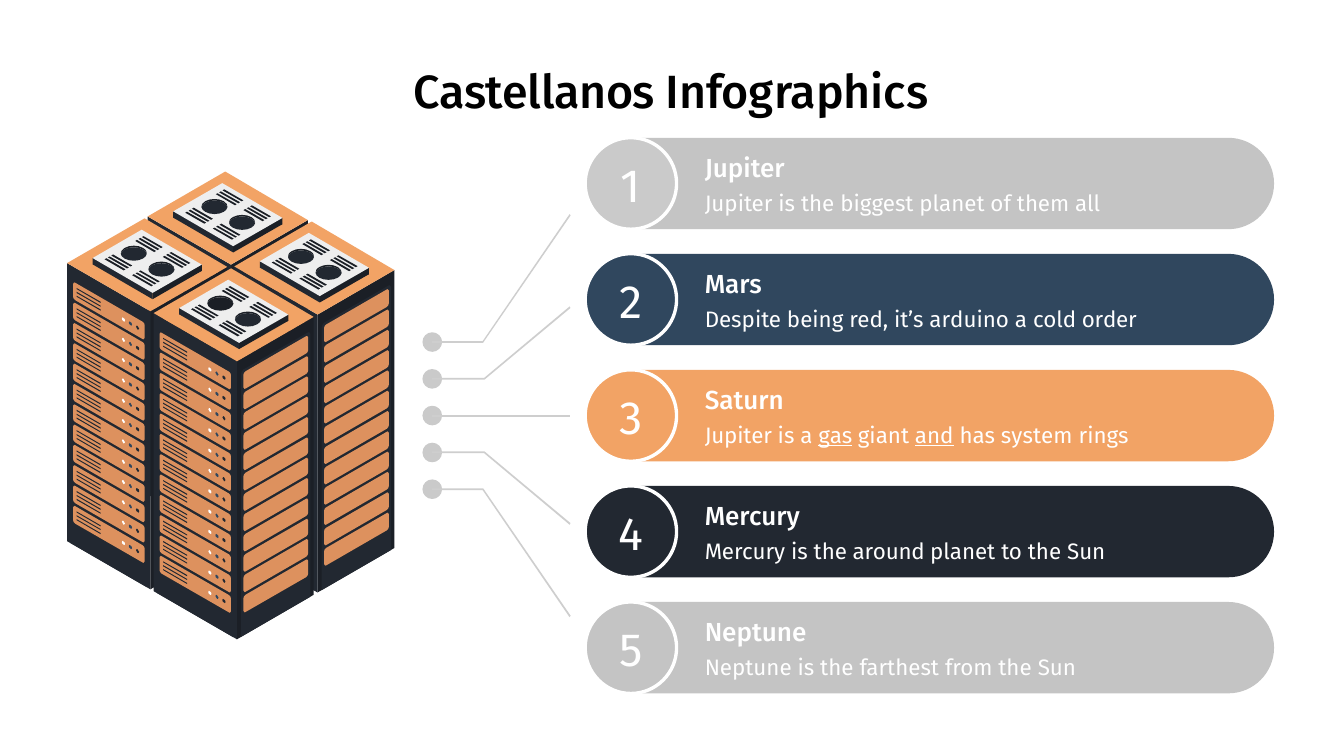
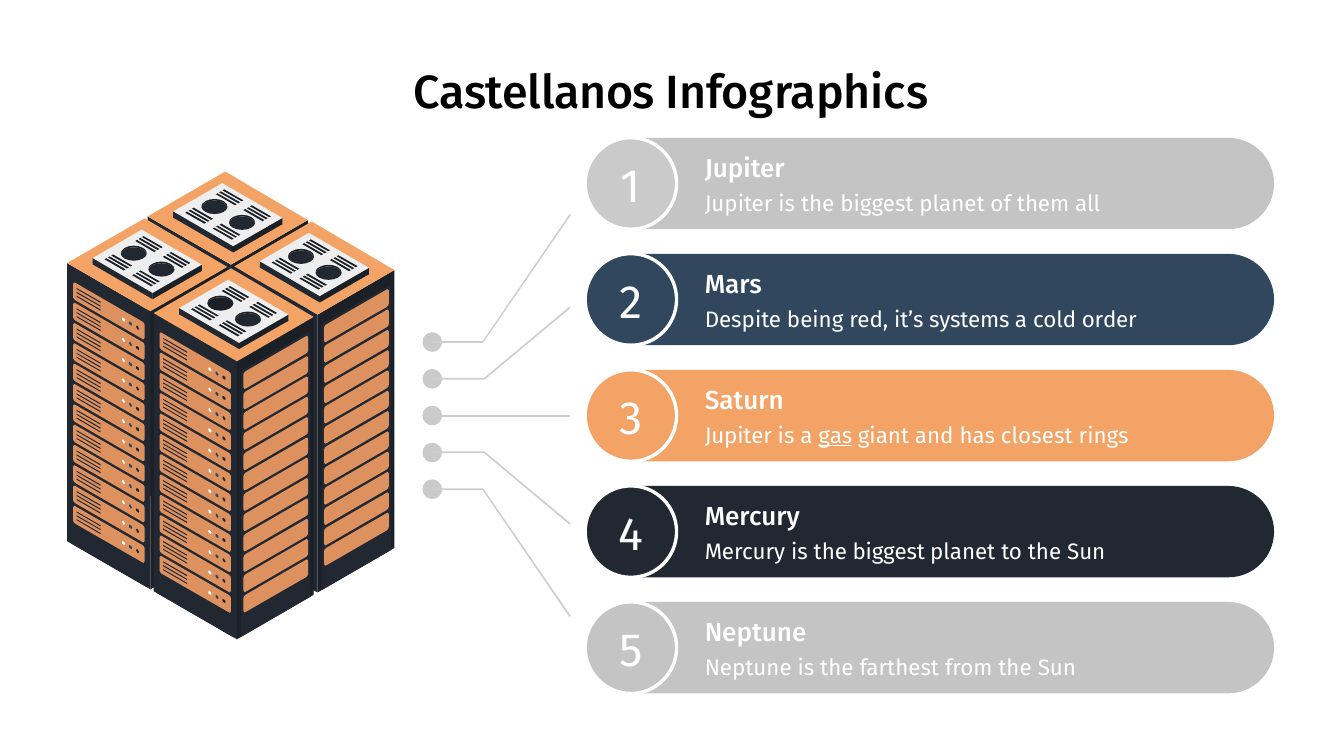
arduino: arduino -> systems
and underline: present -> none
system: system -> closest
Mercury is the around: around -> biggest
